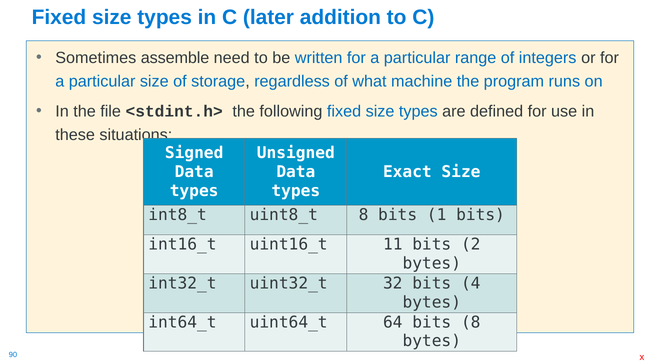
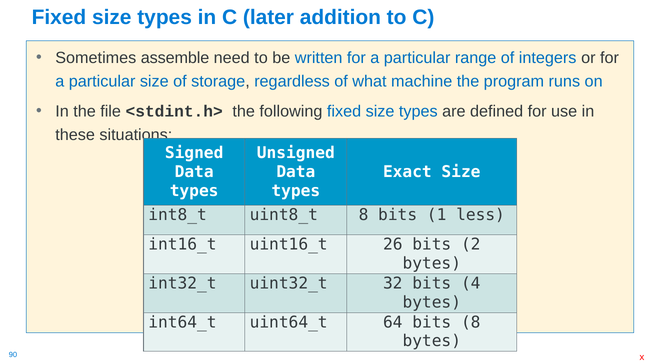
1 bits: bits -> less
11: 11 -> 26
